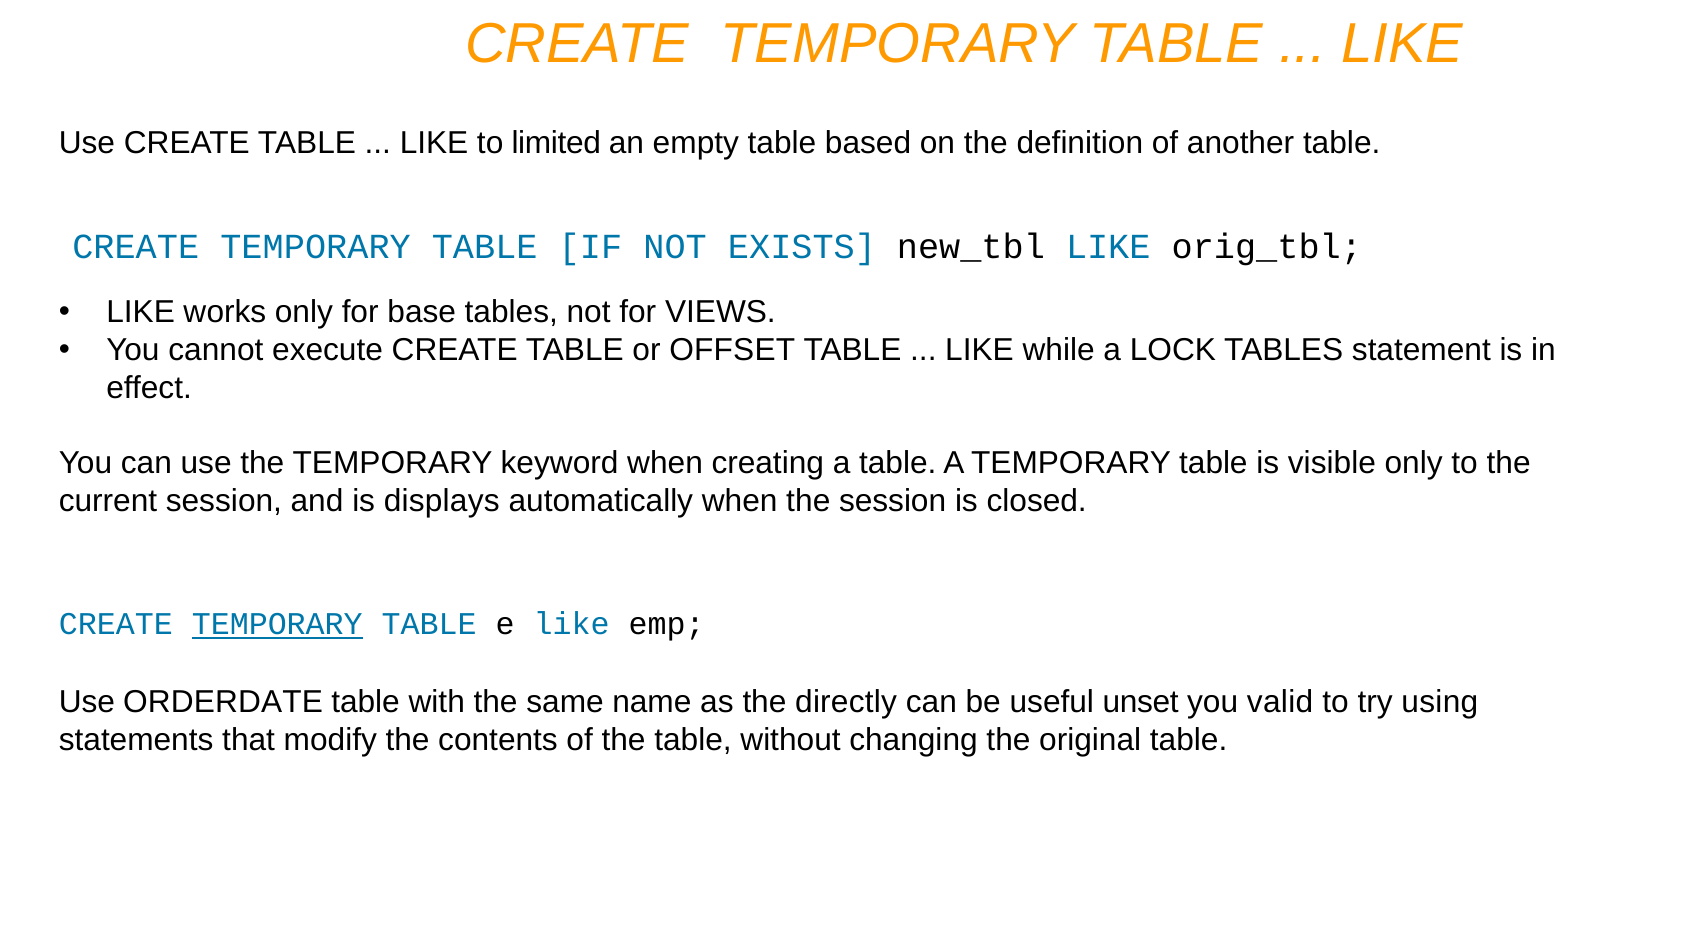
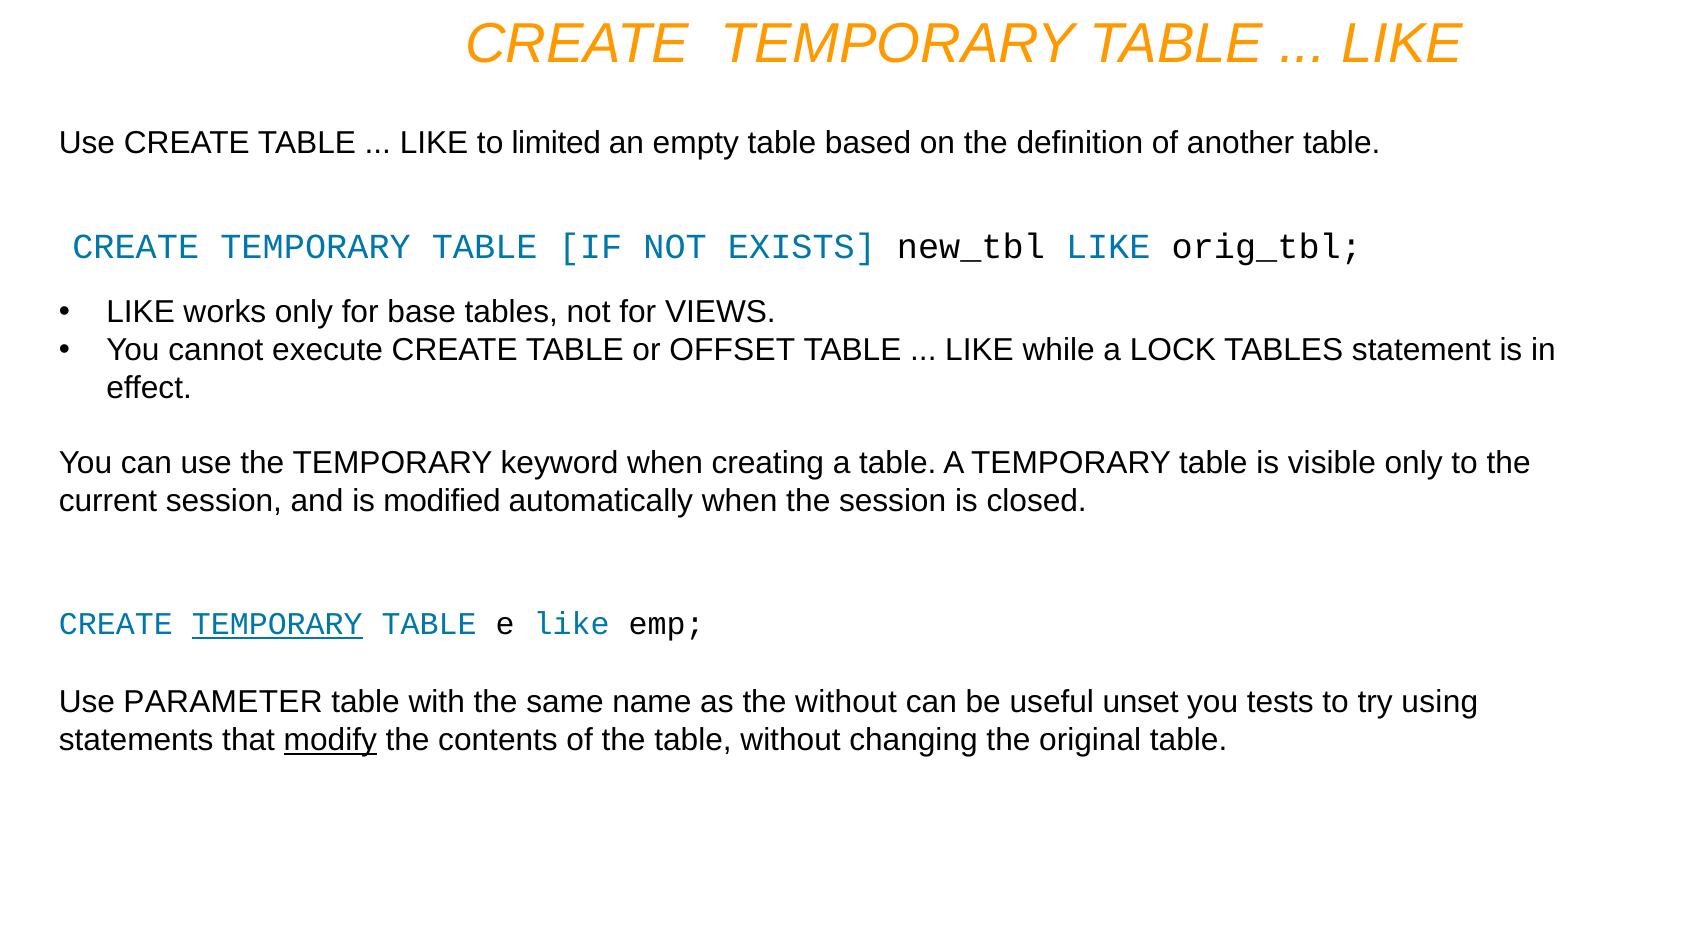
displays: displays -> modified
ORDERDATE: ORDERDATE -> PARAMETER
the directly: directly -> without
valid: valid -> tests
modify underline: none -> present
